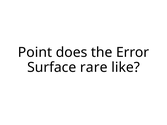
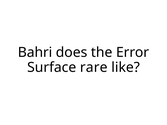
Point: Point -> Bahri
